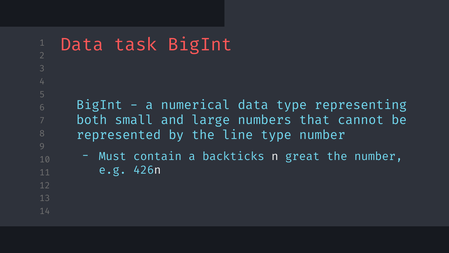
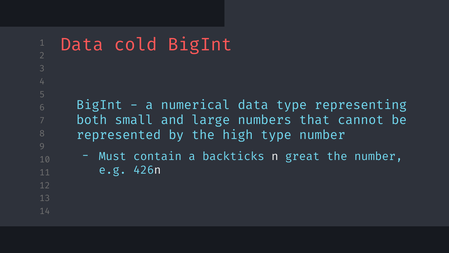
task: task -> cold
line: line -> high
